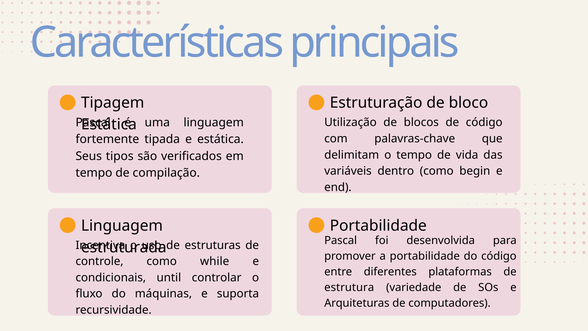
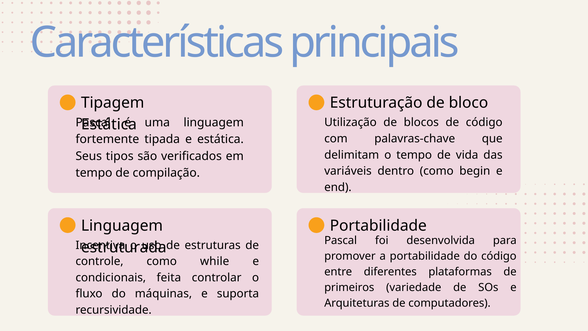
until: until -> feita
estrutura: estrutura -> primeiros
